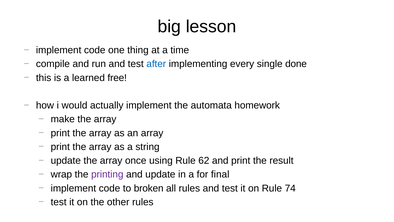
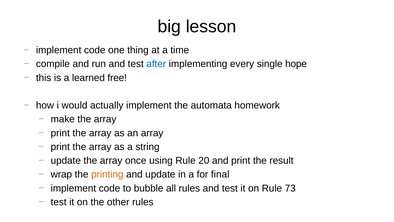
done: done -> hope
62: 62 -> 20
printing colour: purple -> orange
broken: broken -> bubble
74: 74 -> 73
